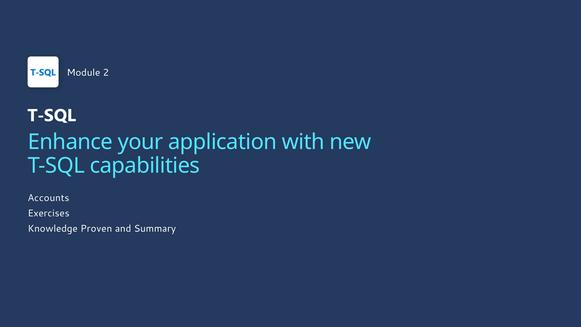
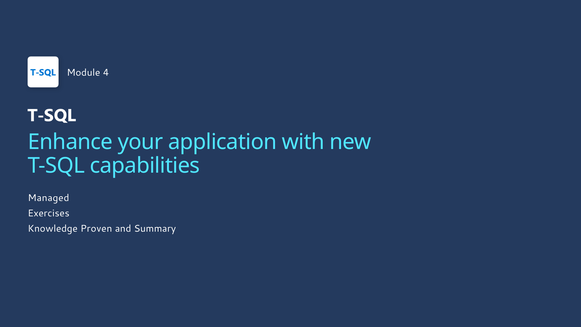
2: 2 -> 4
Accounts: Accounts -> Managed
